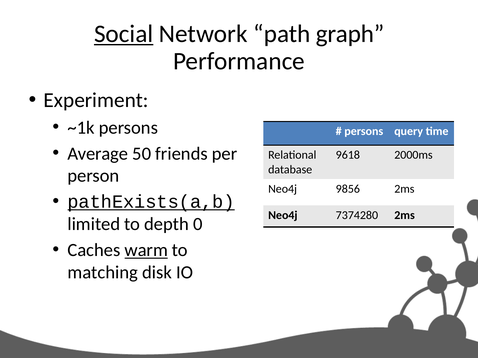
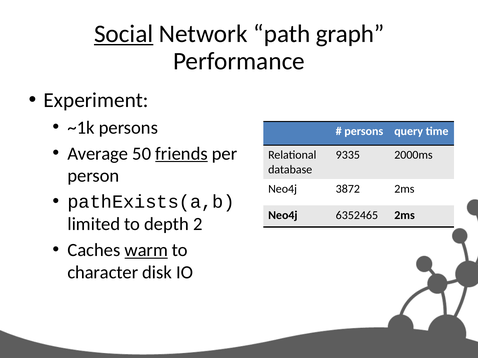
friends underline: none -> present
9618: 9618 -> 9335
9856: 9856 -> 3872
pathExists(a,b underline: present -> none
7374280: 7374280 -> 6352465
0: 0 -> 2
matching: matching -> character
